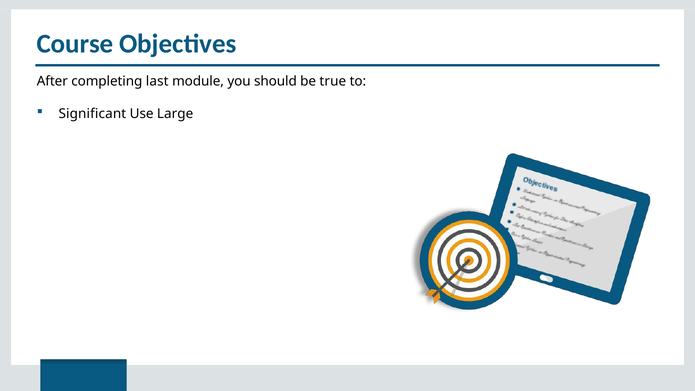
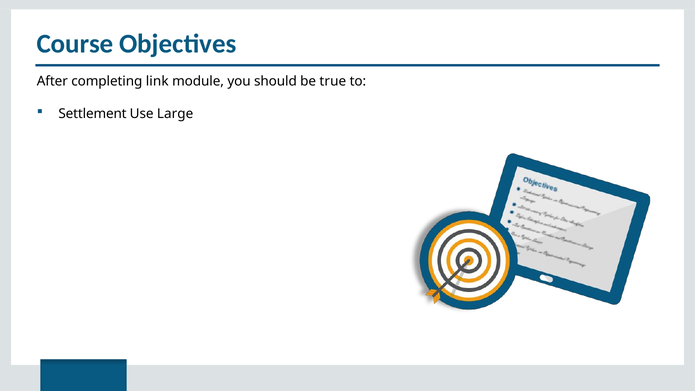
last: last -> link
Significant: Significant -> Settlement
